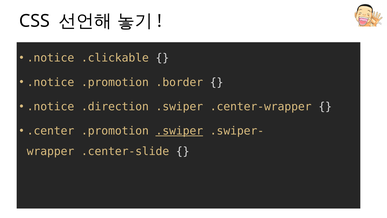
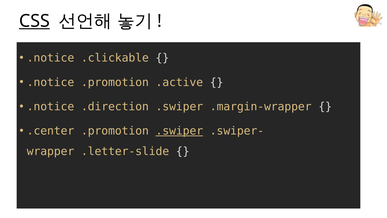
CSS underline: none -> present
.border: .border -> .active
.center-wrapper: .center-wrapper -> .margin-wrapper
.center-slide: .center-slide -> .letter-slide
